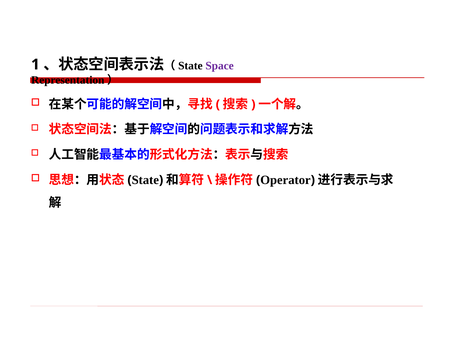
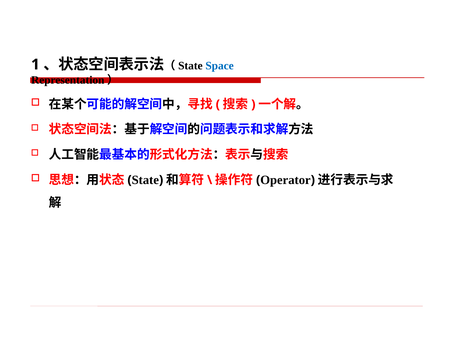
Space colour: purple -> blue
